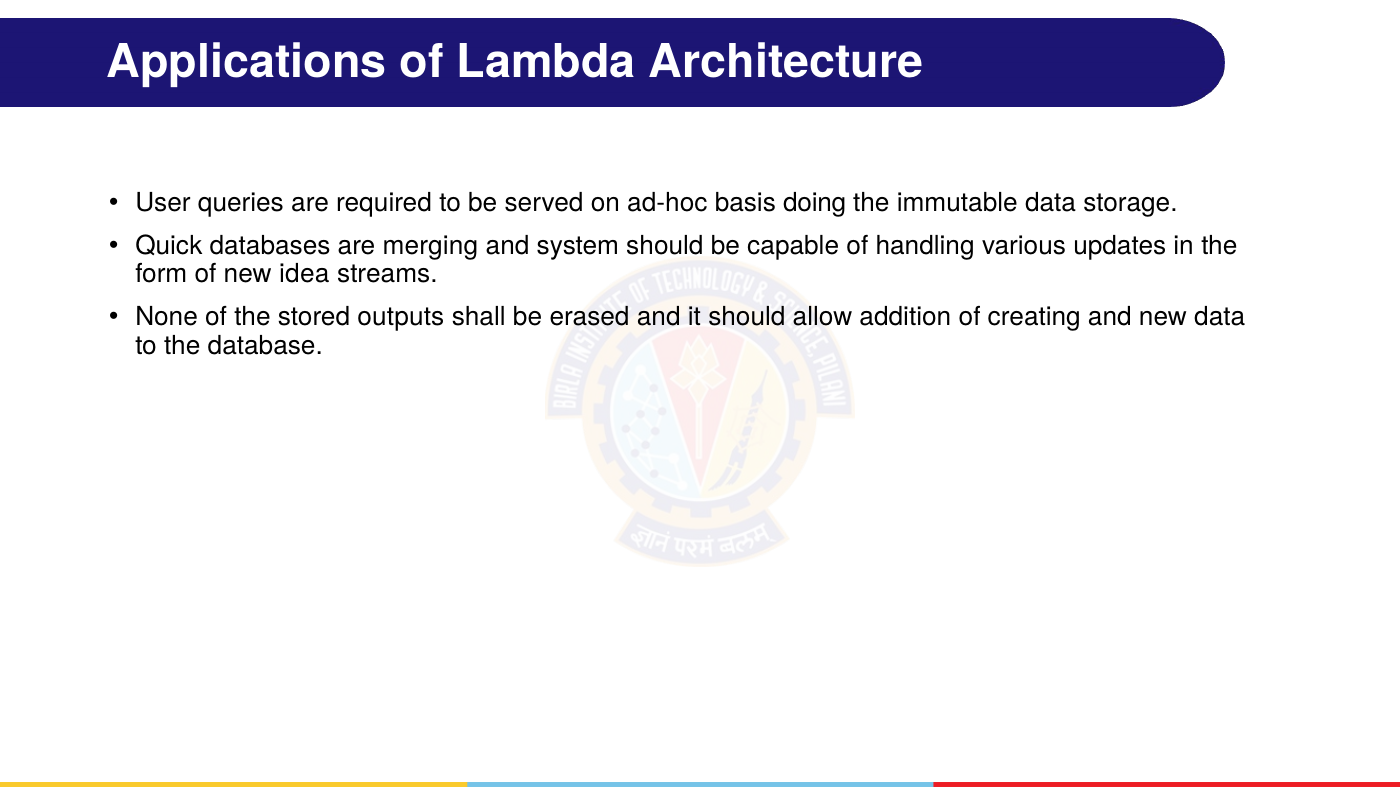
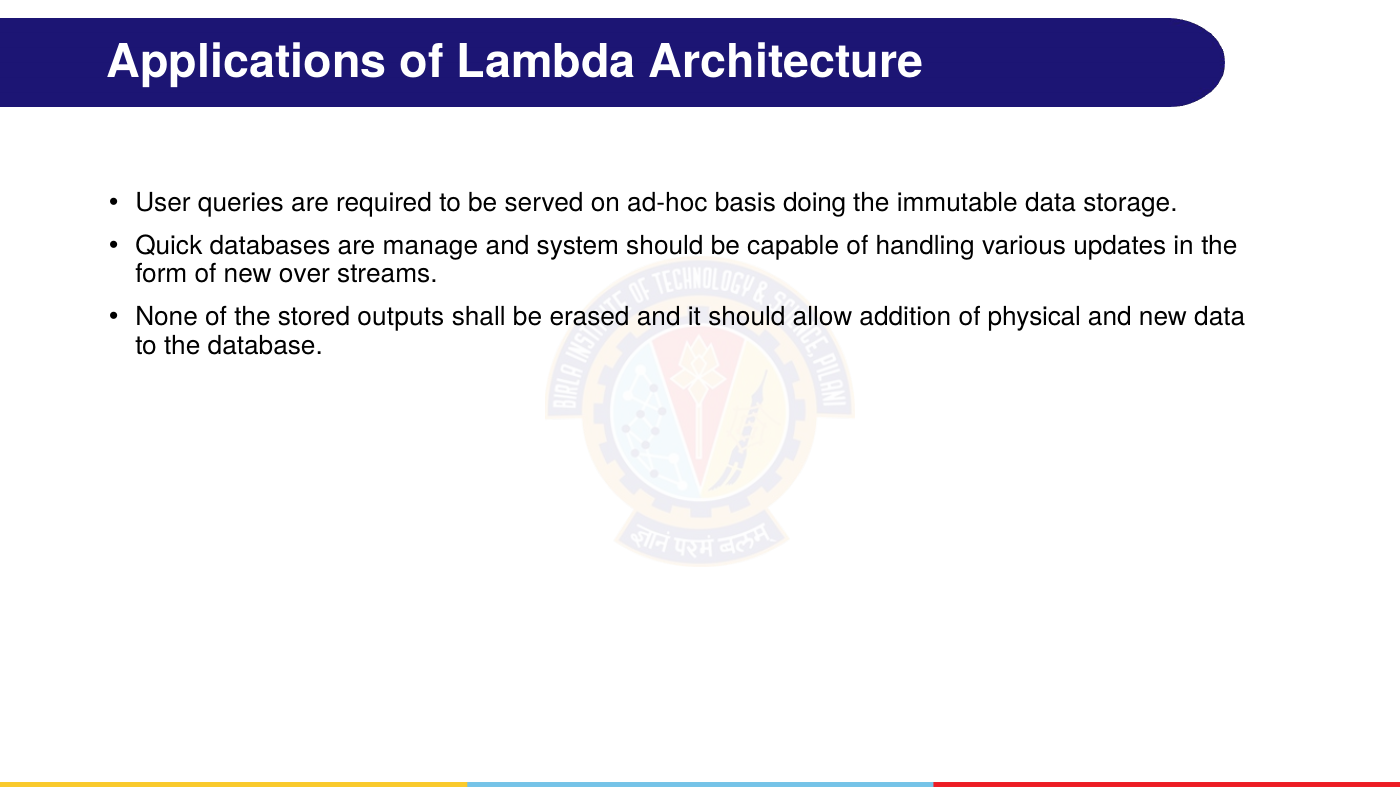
merging: merging -> manage
idea: idea -> over
creating: creating -> physical
